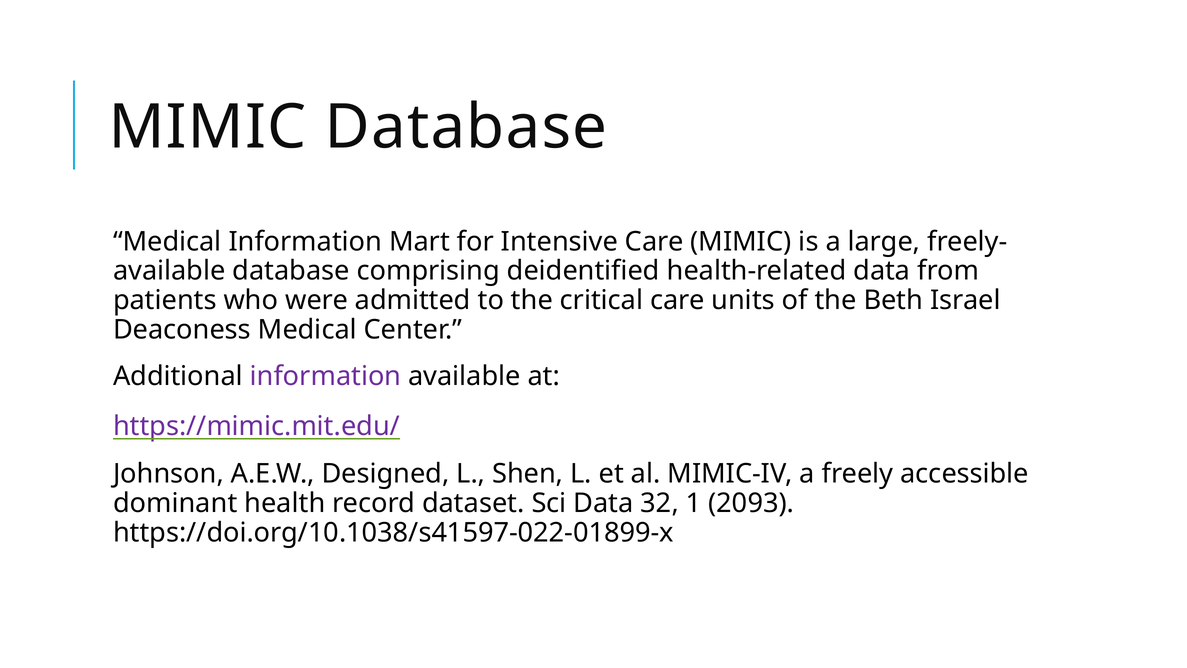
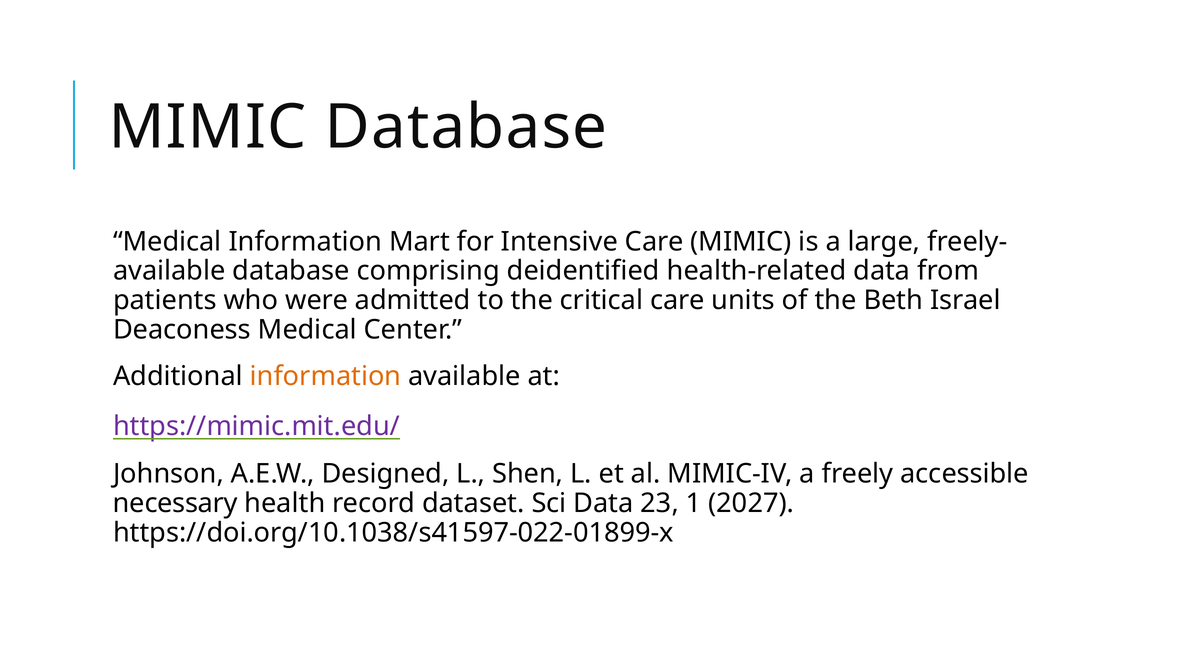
information at (326, 376) colour: purple -> orange
dominant: dominant -> necessary
32: 32 -> 23
2093: 2093 -> 2027
